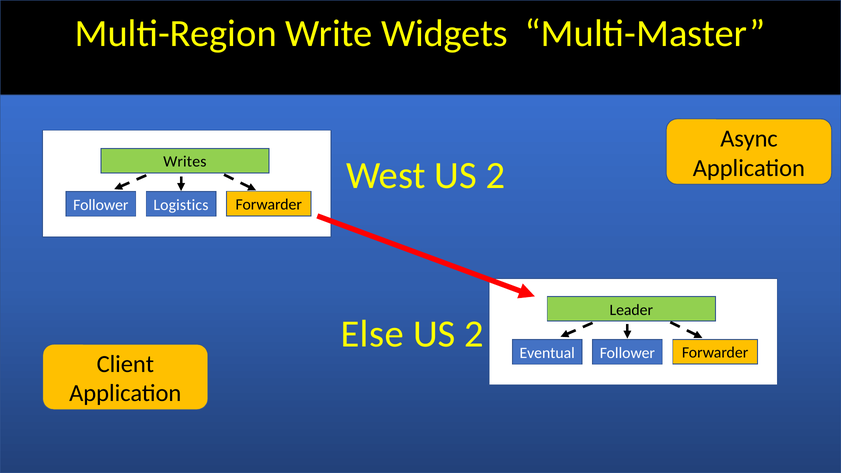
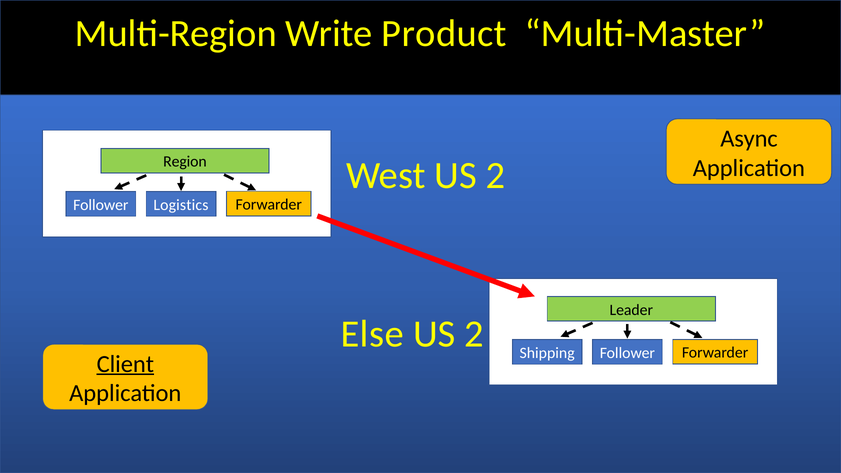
Widgets: Widgets -> Product
Writes: Writes -> Region
Eventual: Eventual -> Shipping
Client underline: none -> present
